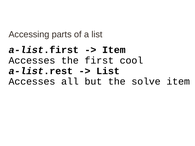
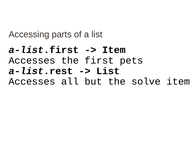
cool: cool -> pets
